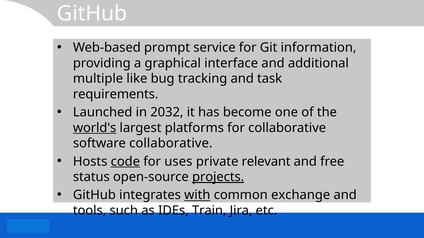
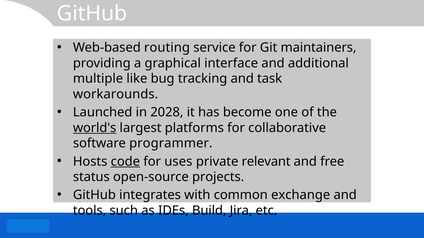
prompt: prompt -> routing
information: information -> maintainers
requirements: requirements -> workarounds
2032: 2032 -> 2028
software collaborative: collaborative -> programmer
projects underline: present -> none
with underline: present -> none
Train: Train -> Build
